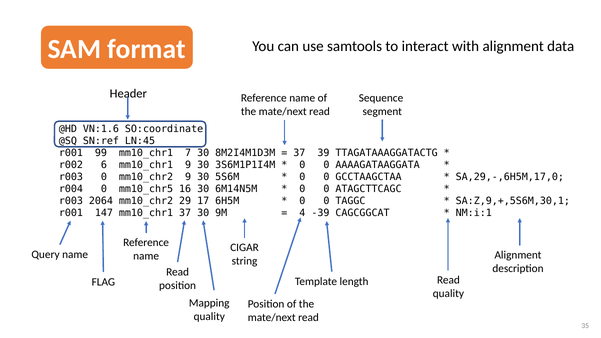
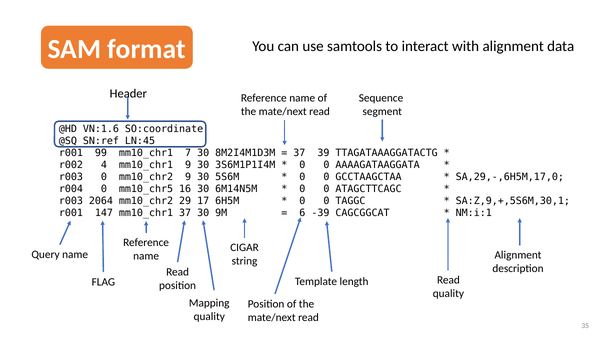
6: 6 -> 4
4: 4 -> 6
